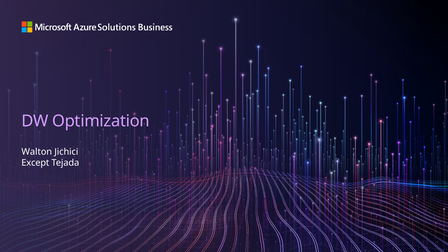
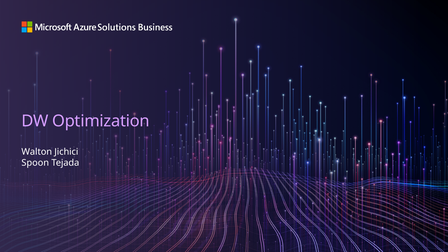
Except: Except -> Spoon
